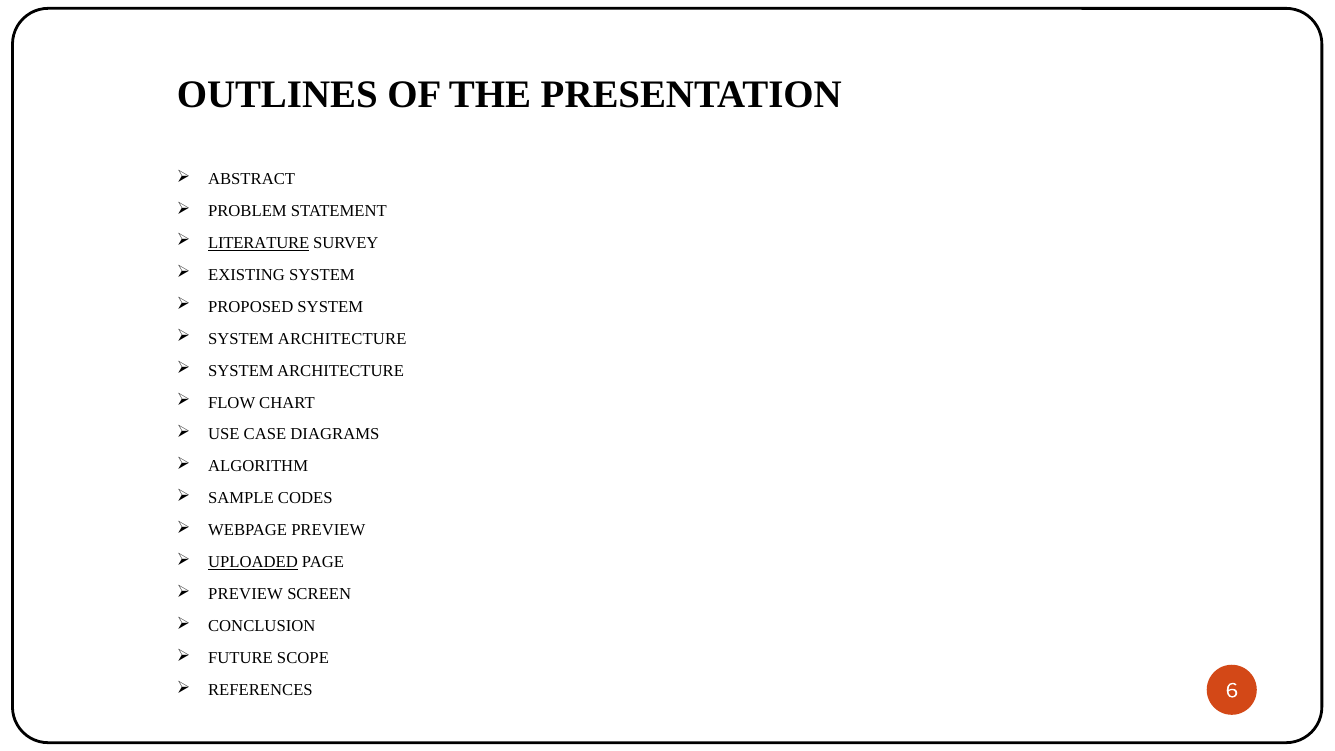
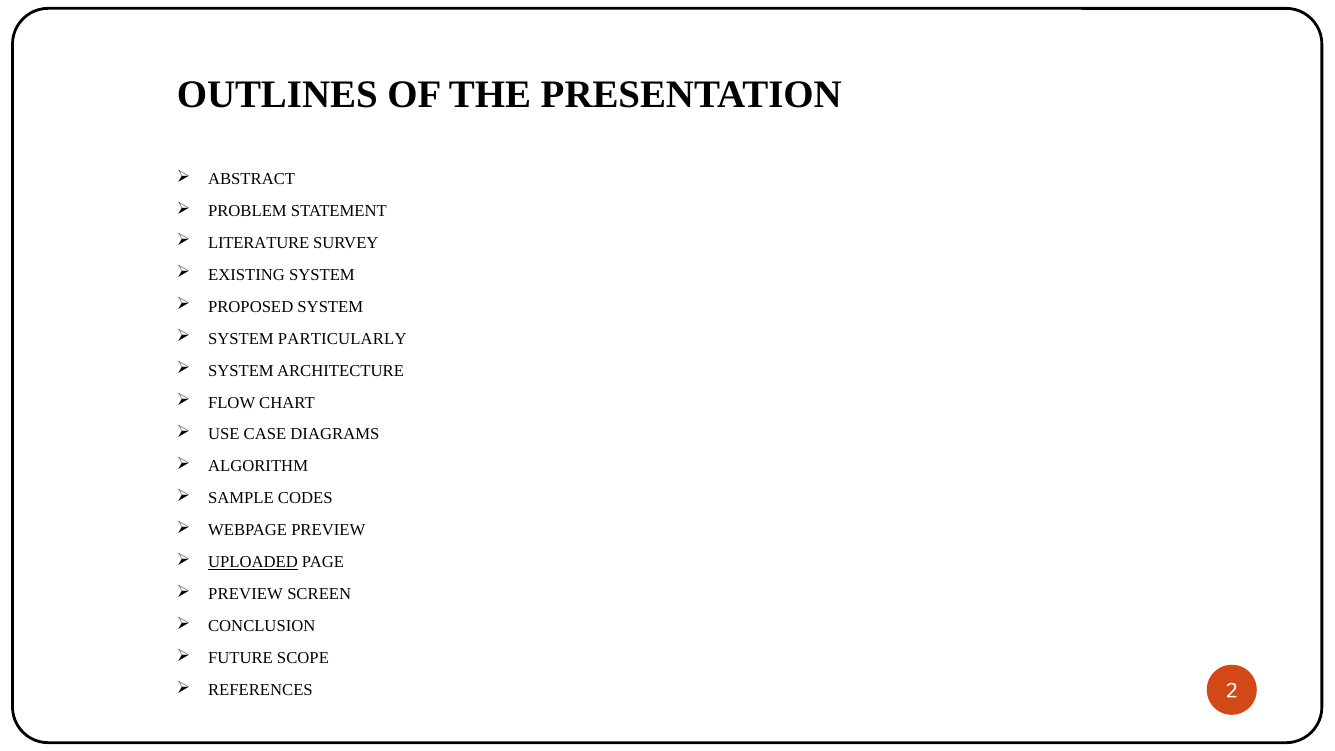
LITERATURE underline: present -> none
ARCHITECTURE at (342, 339): ARCHITECTURE -> PARTICULARLY
6: 6 -> 2
